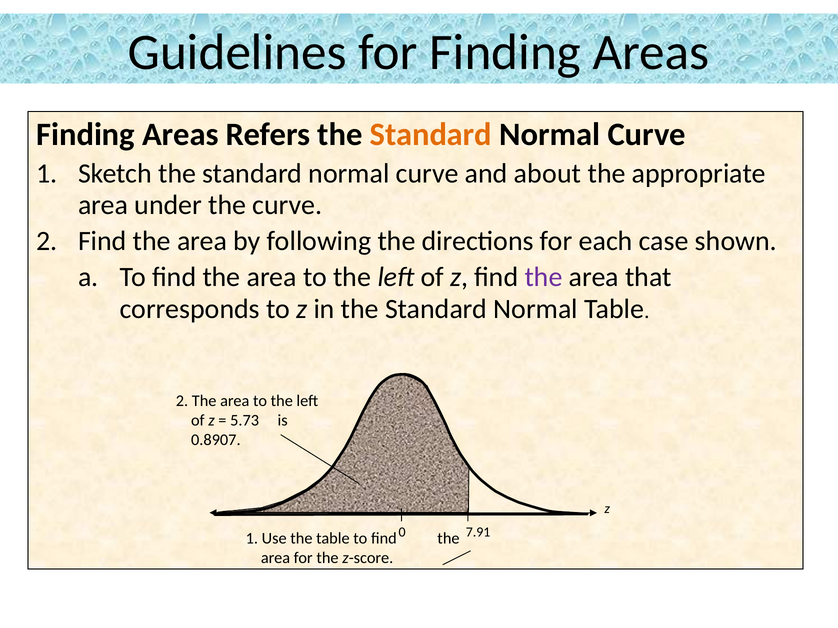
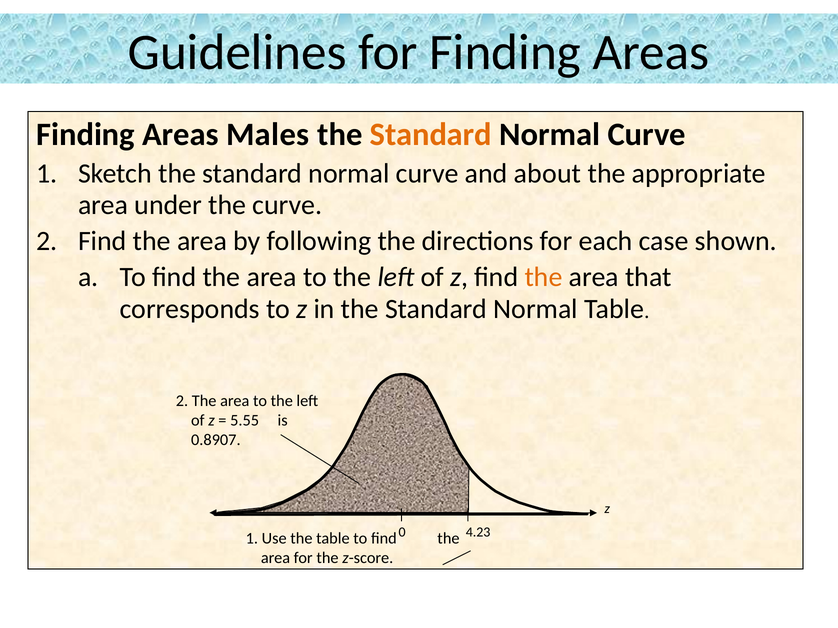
Refers: Refers -> Males
the at (544, 277) colour: purple -> orange
5.73: 5.73 -> 5.55
7.91: 7.91 -> 4.23
